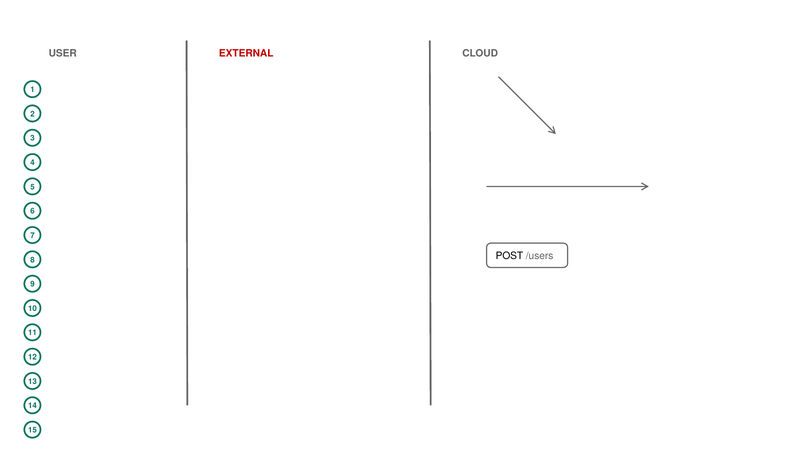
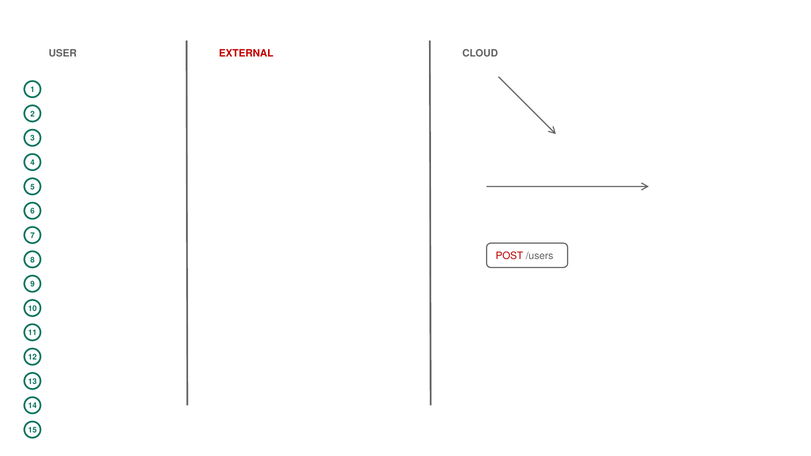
POST colour: black -> red
